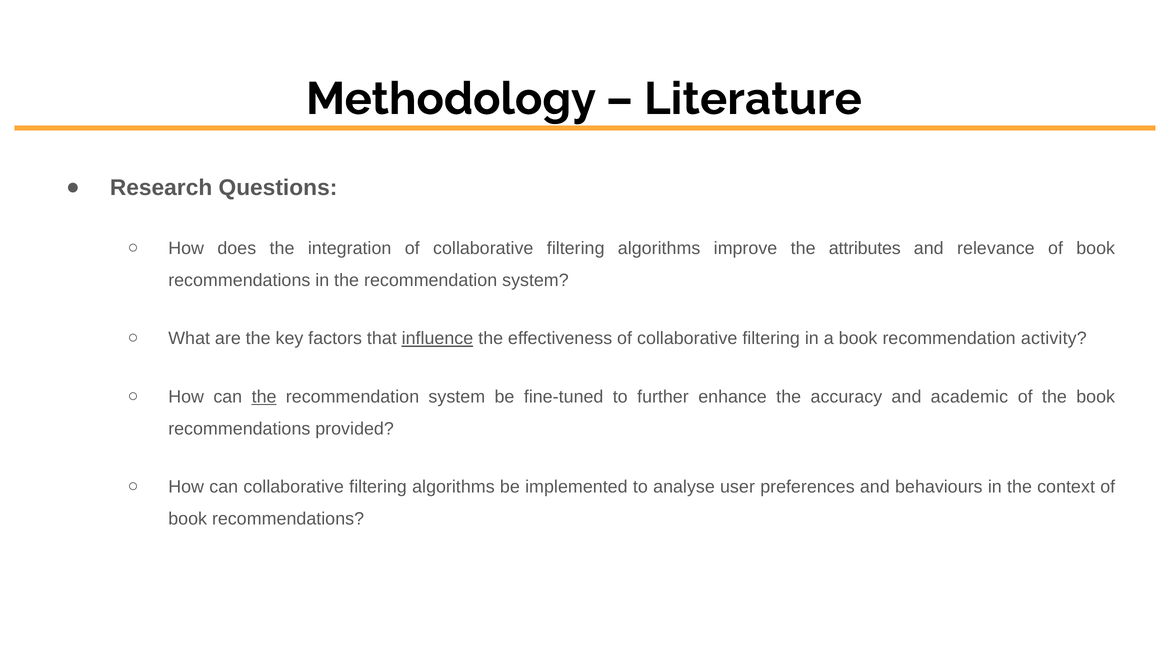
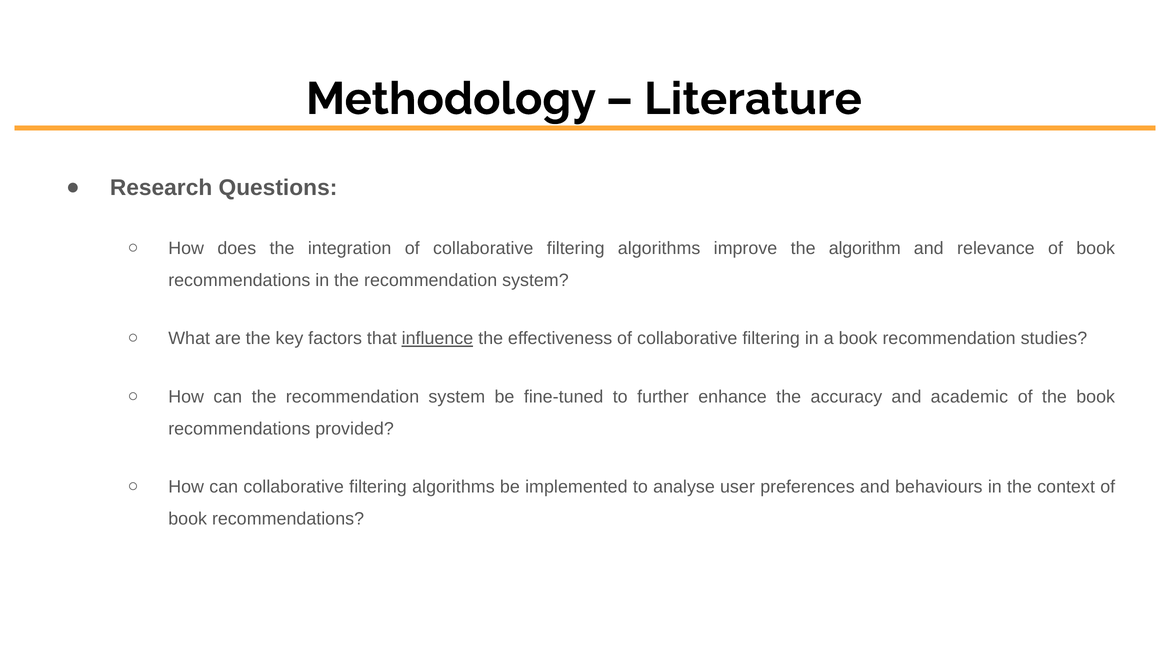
attributes: attributes -> algorithm
activity: activity -> studies
the at (264, 397) underline: present -> none
